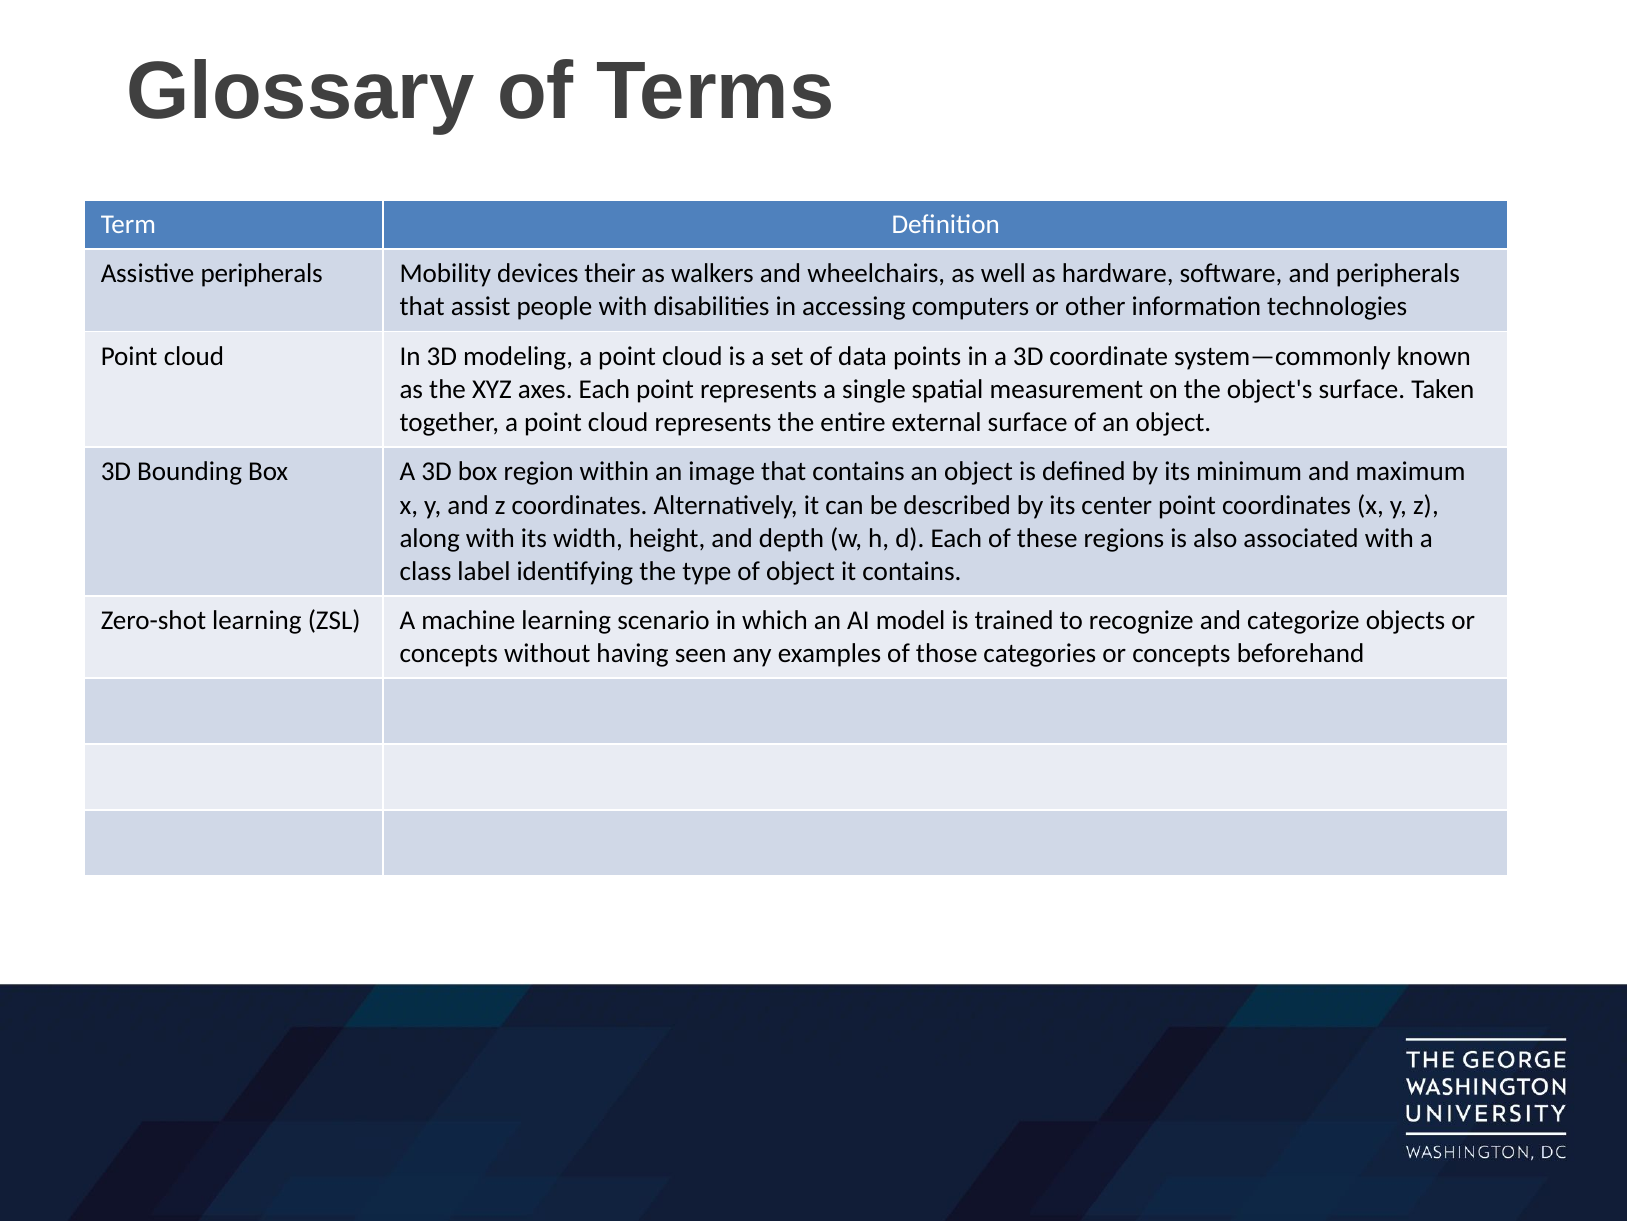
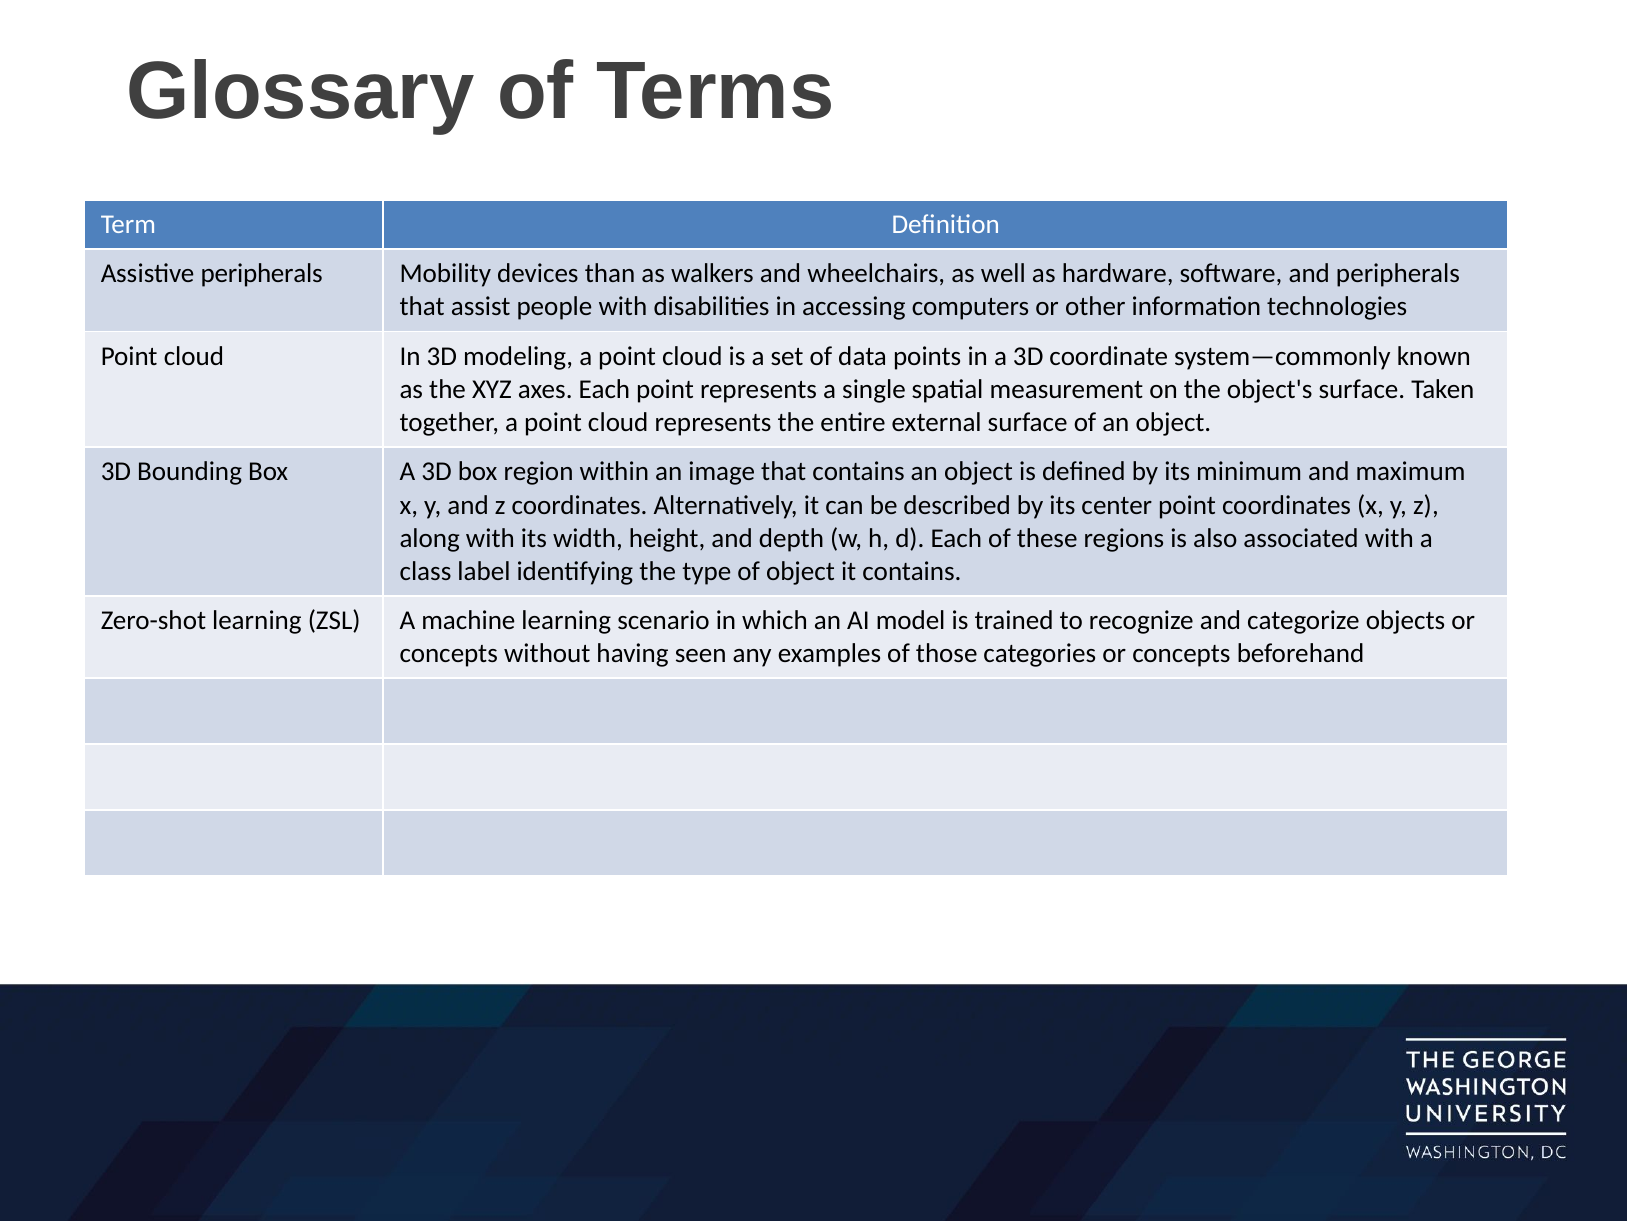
their: their -> than
